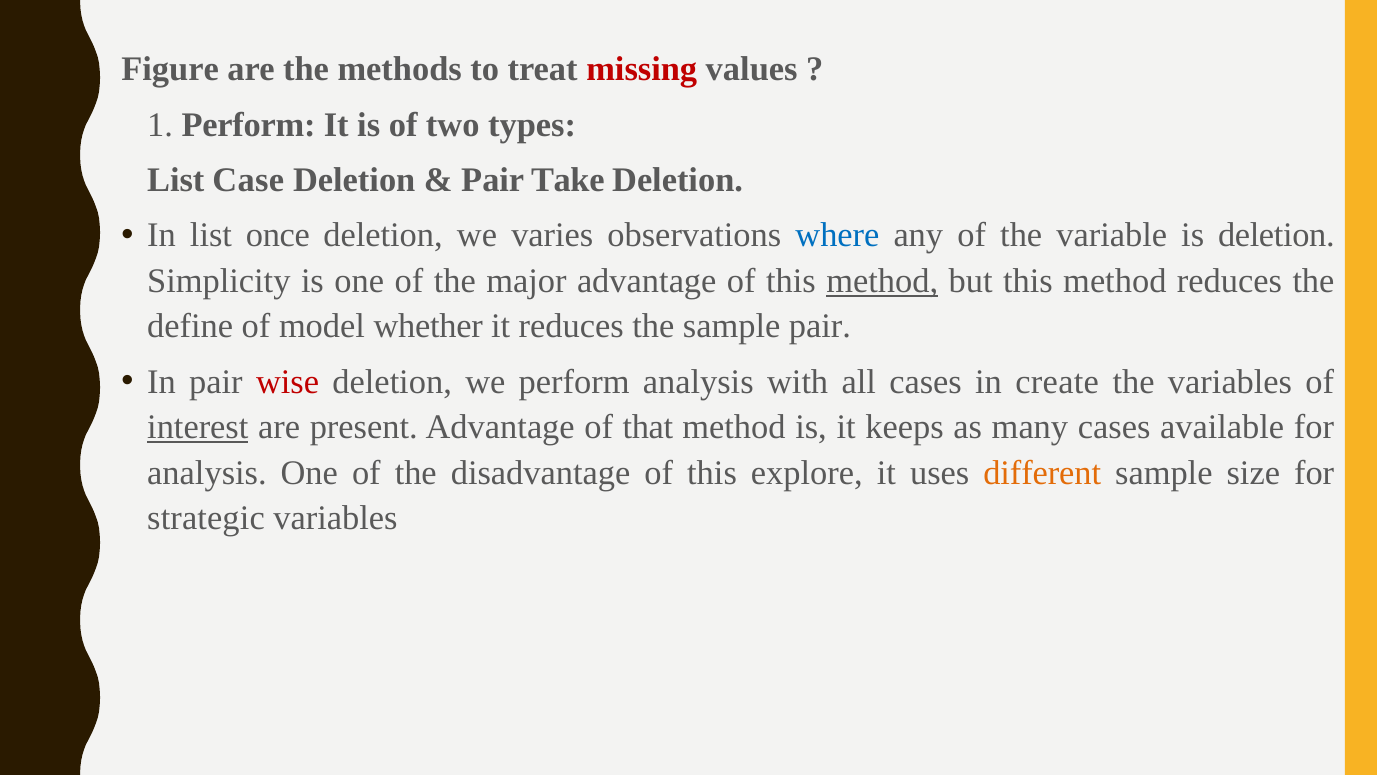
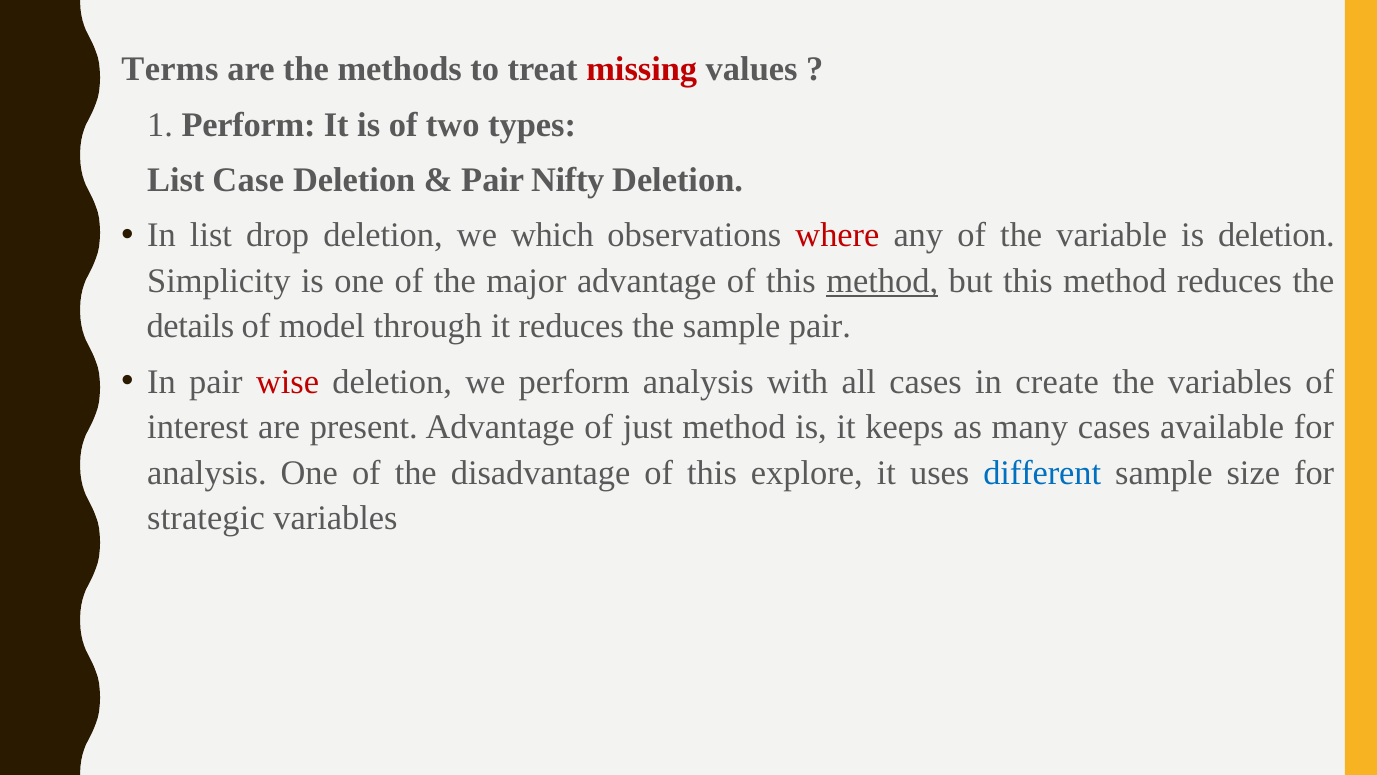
Figure: Figure -> Terms
Take: Take -> Nifty
once: once -> drop
varies: varies -> which
where colour: blue -> red
define: define -> details
whether: whether -> through
interest underline: present -> none
that: that -> just
different colour: orange -> blue
